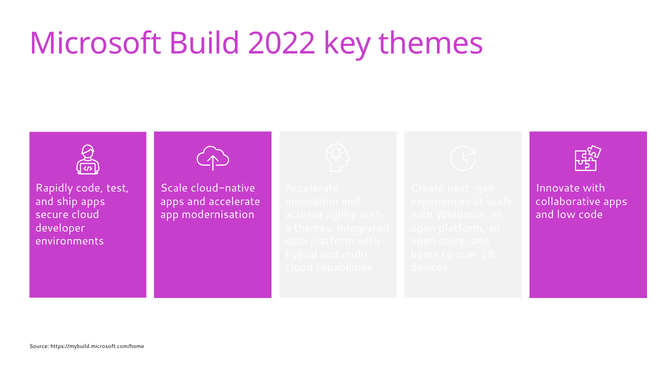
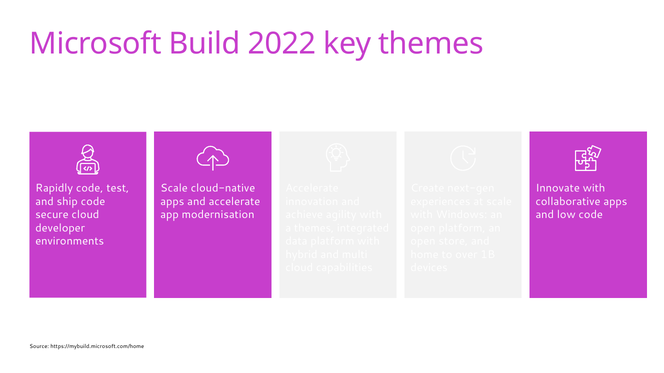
ship apps: apps -> code
